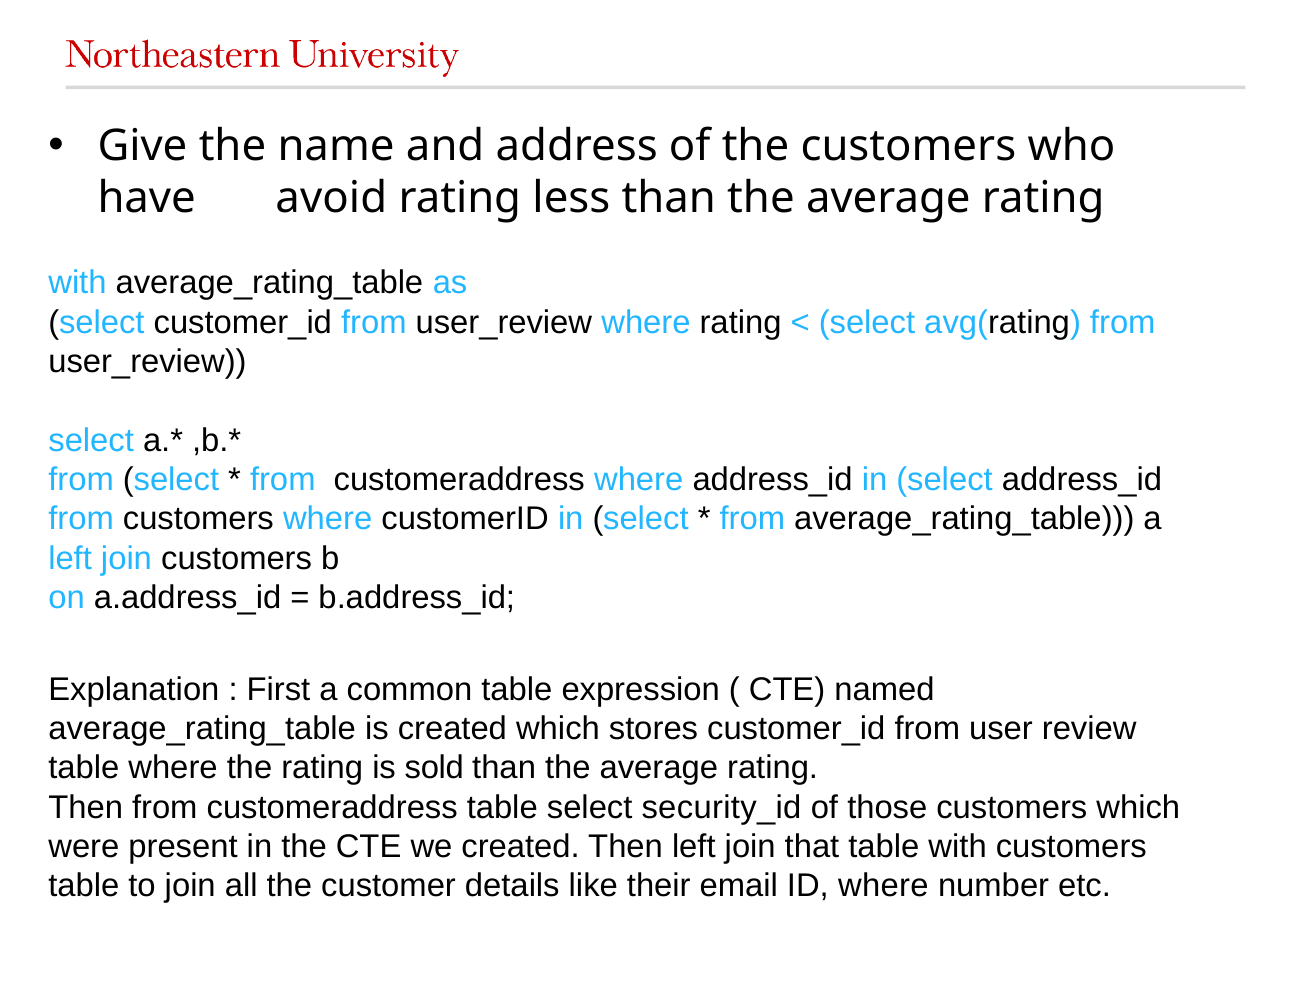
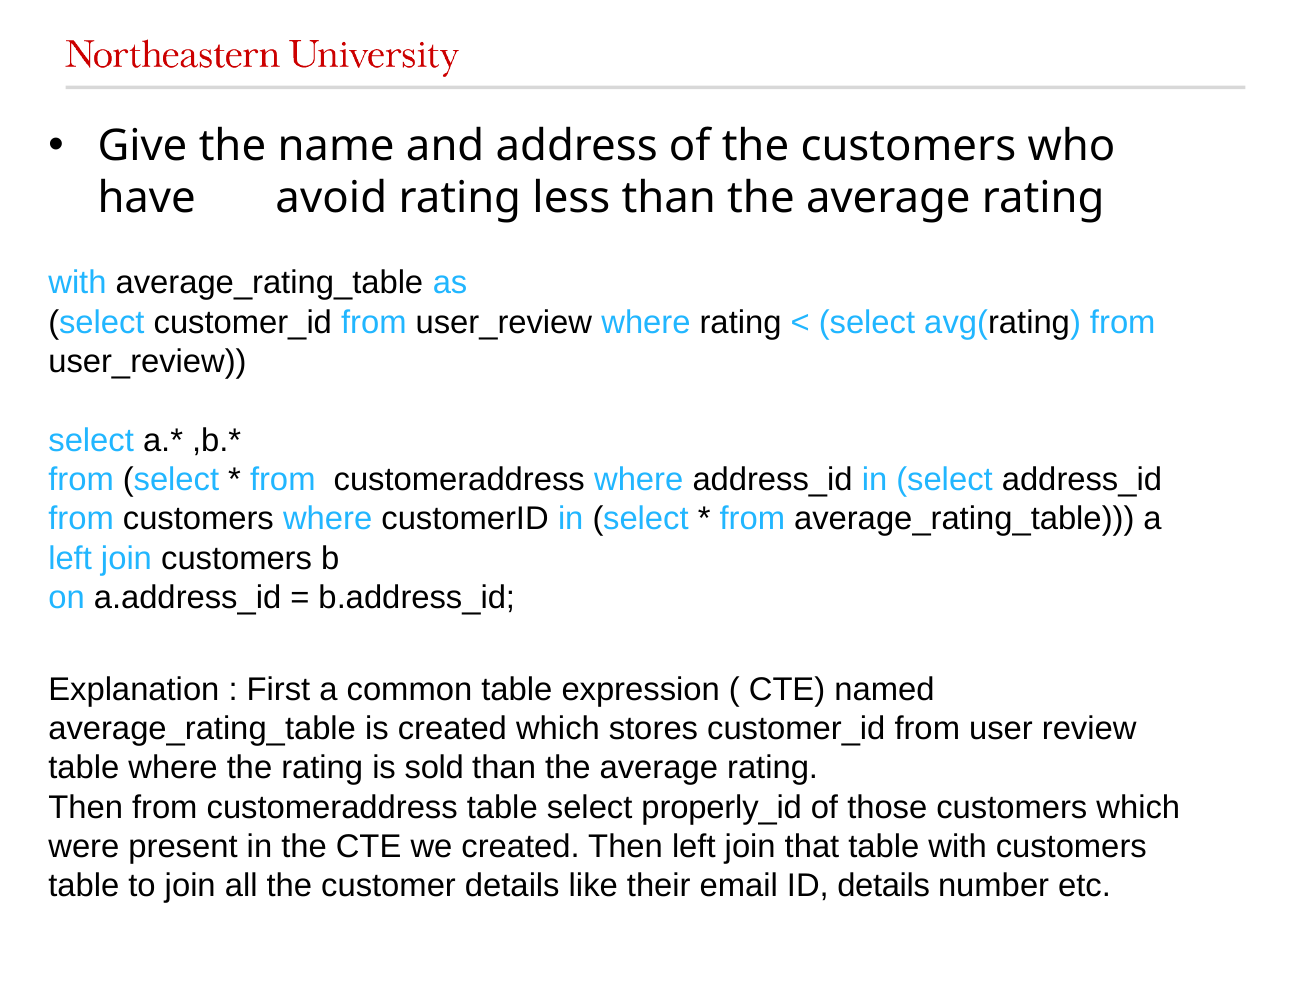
security_id: security_id -> properly_id
ID where: where -> details
